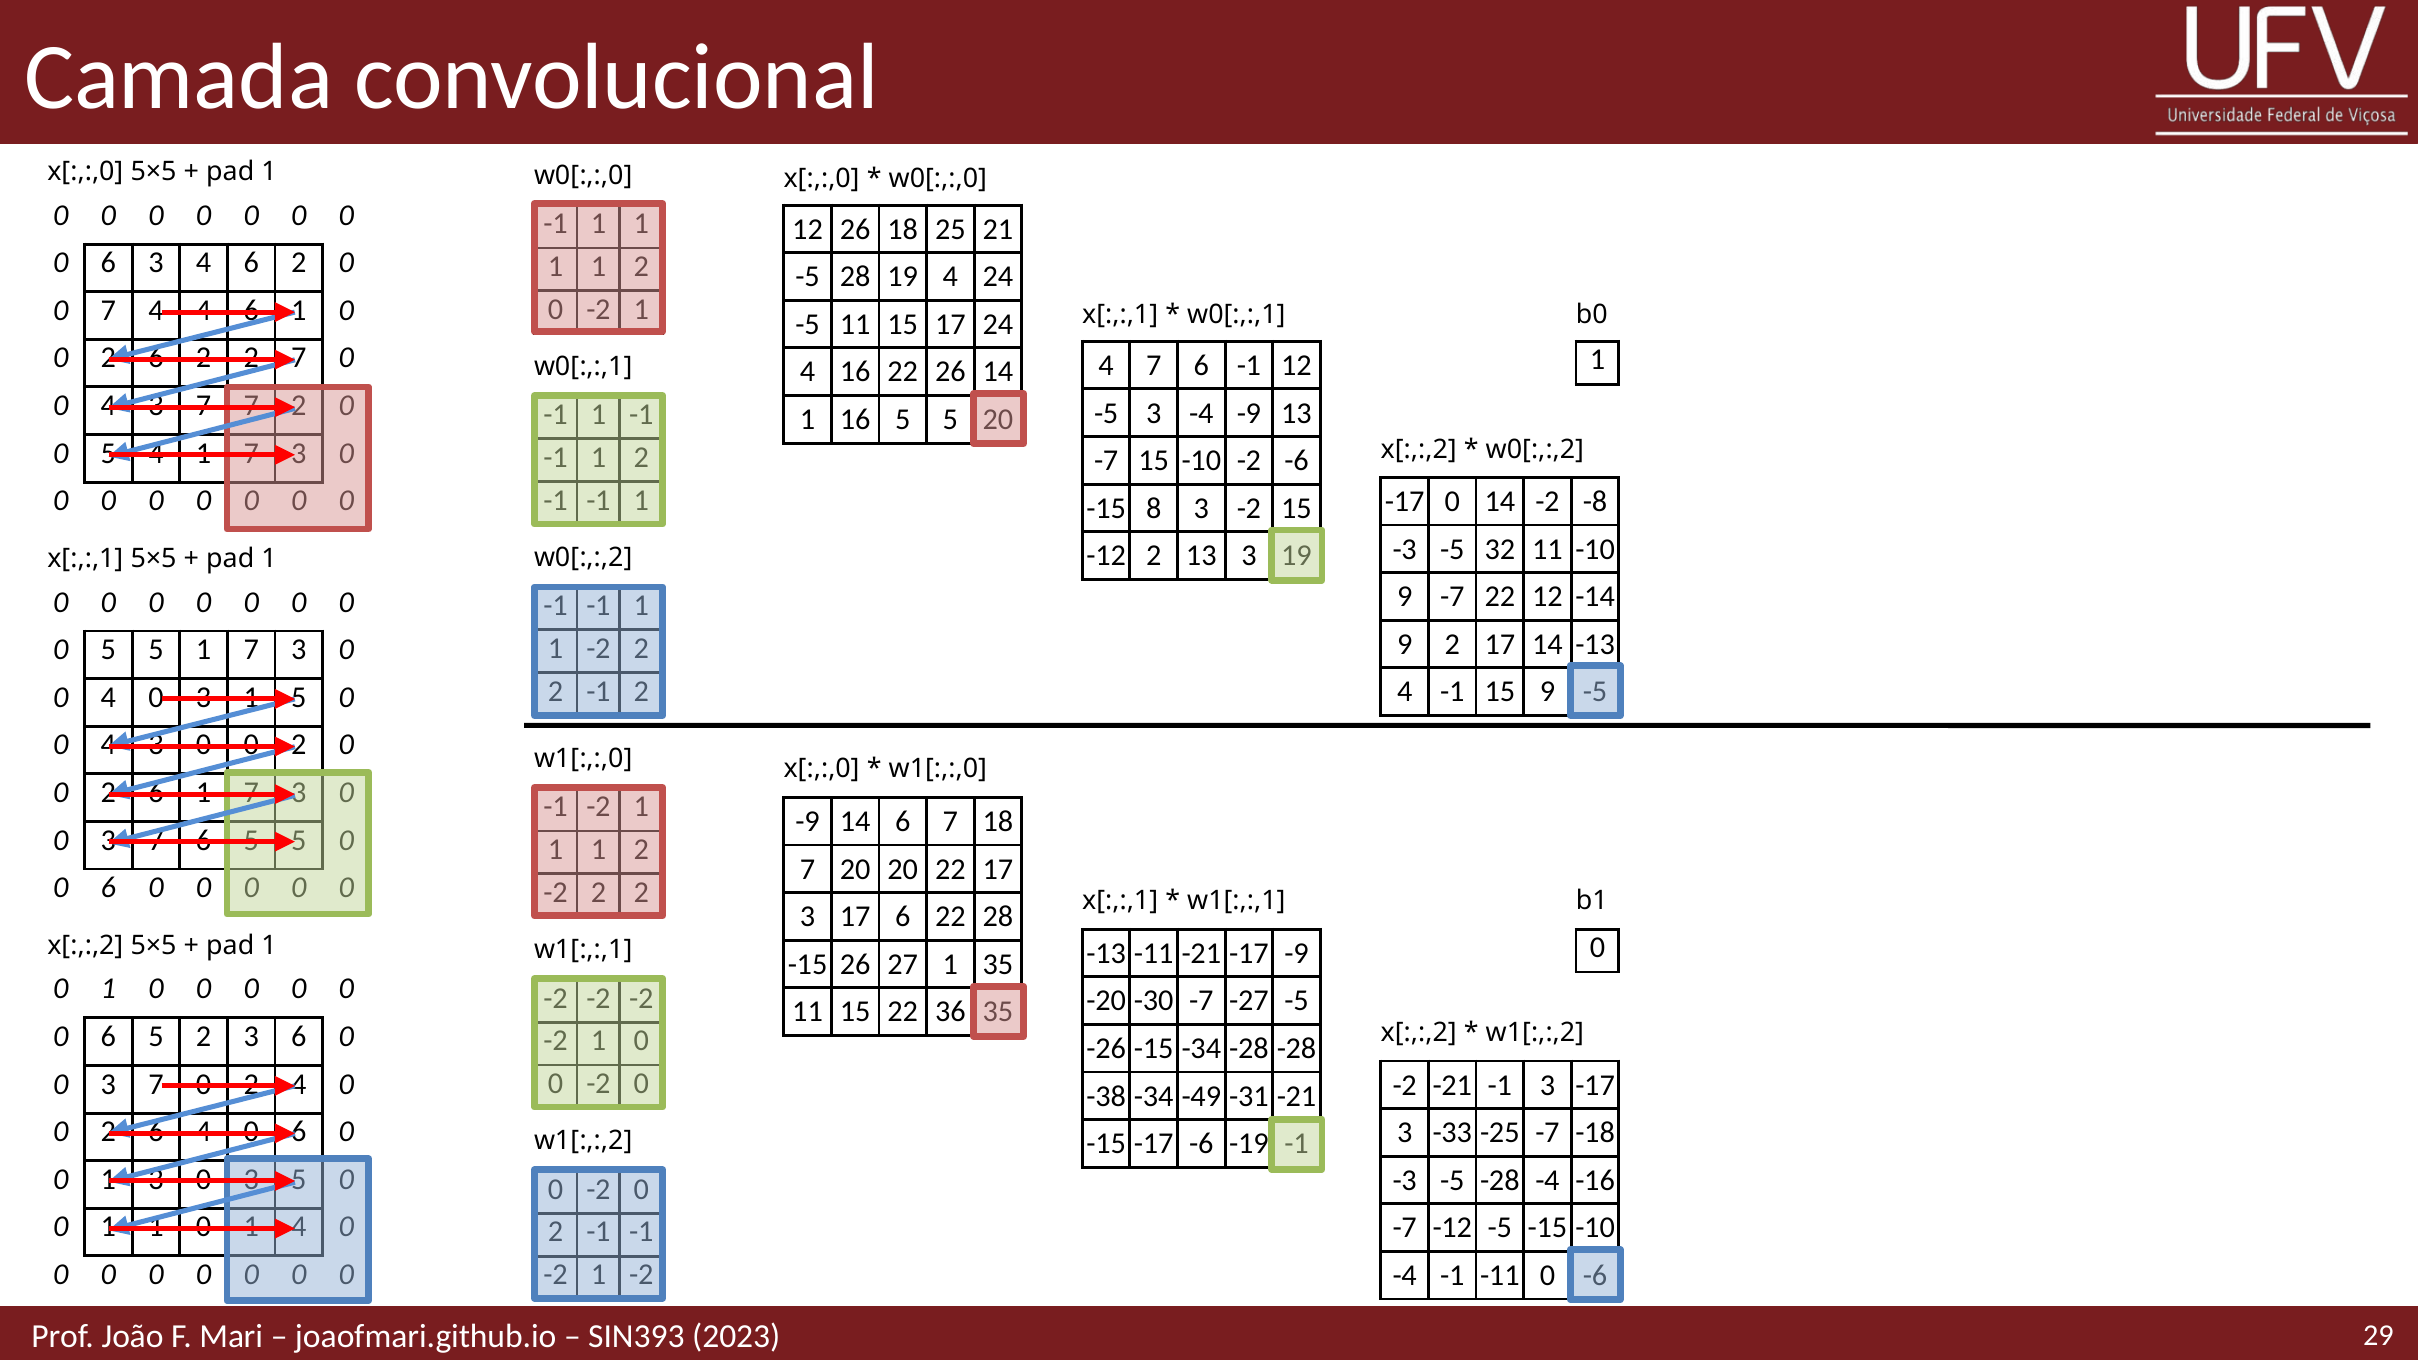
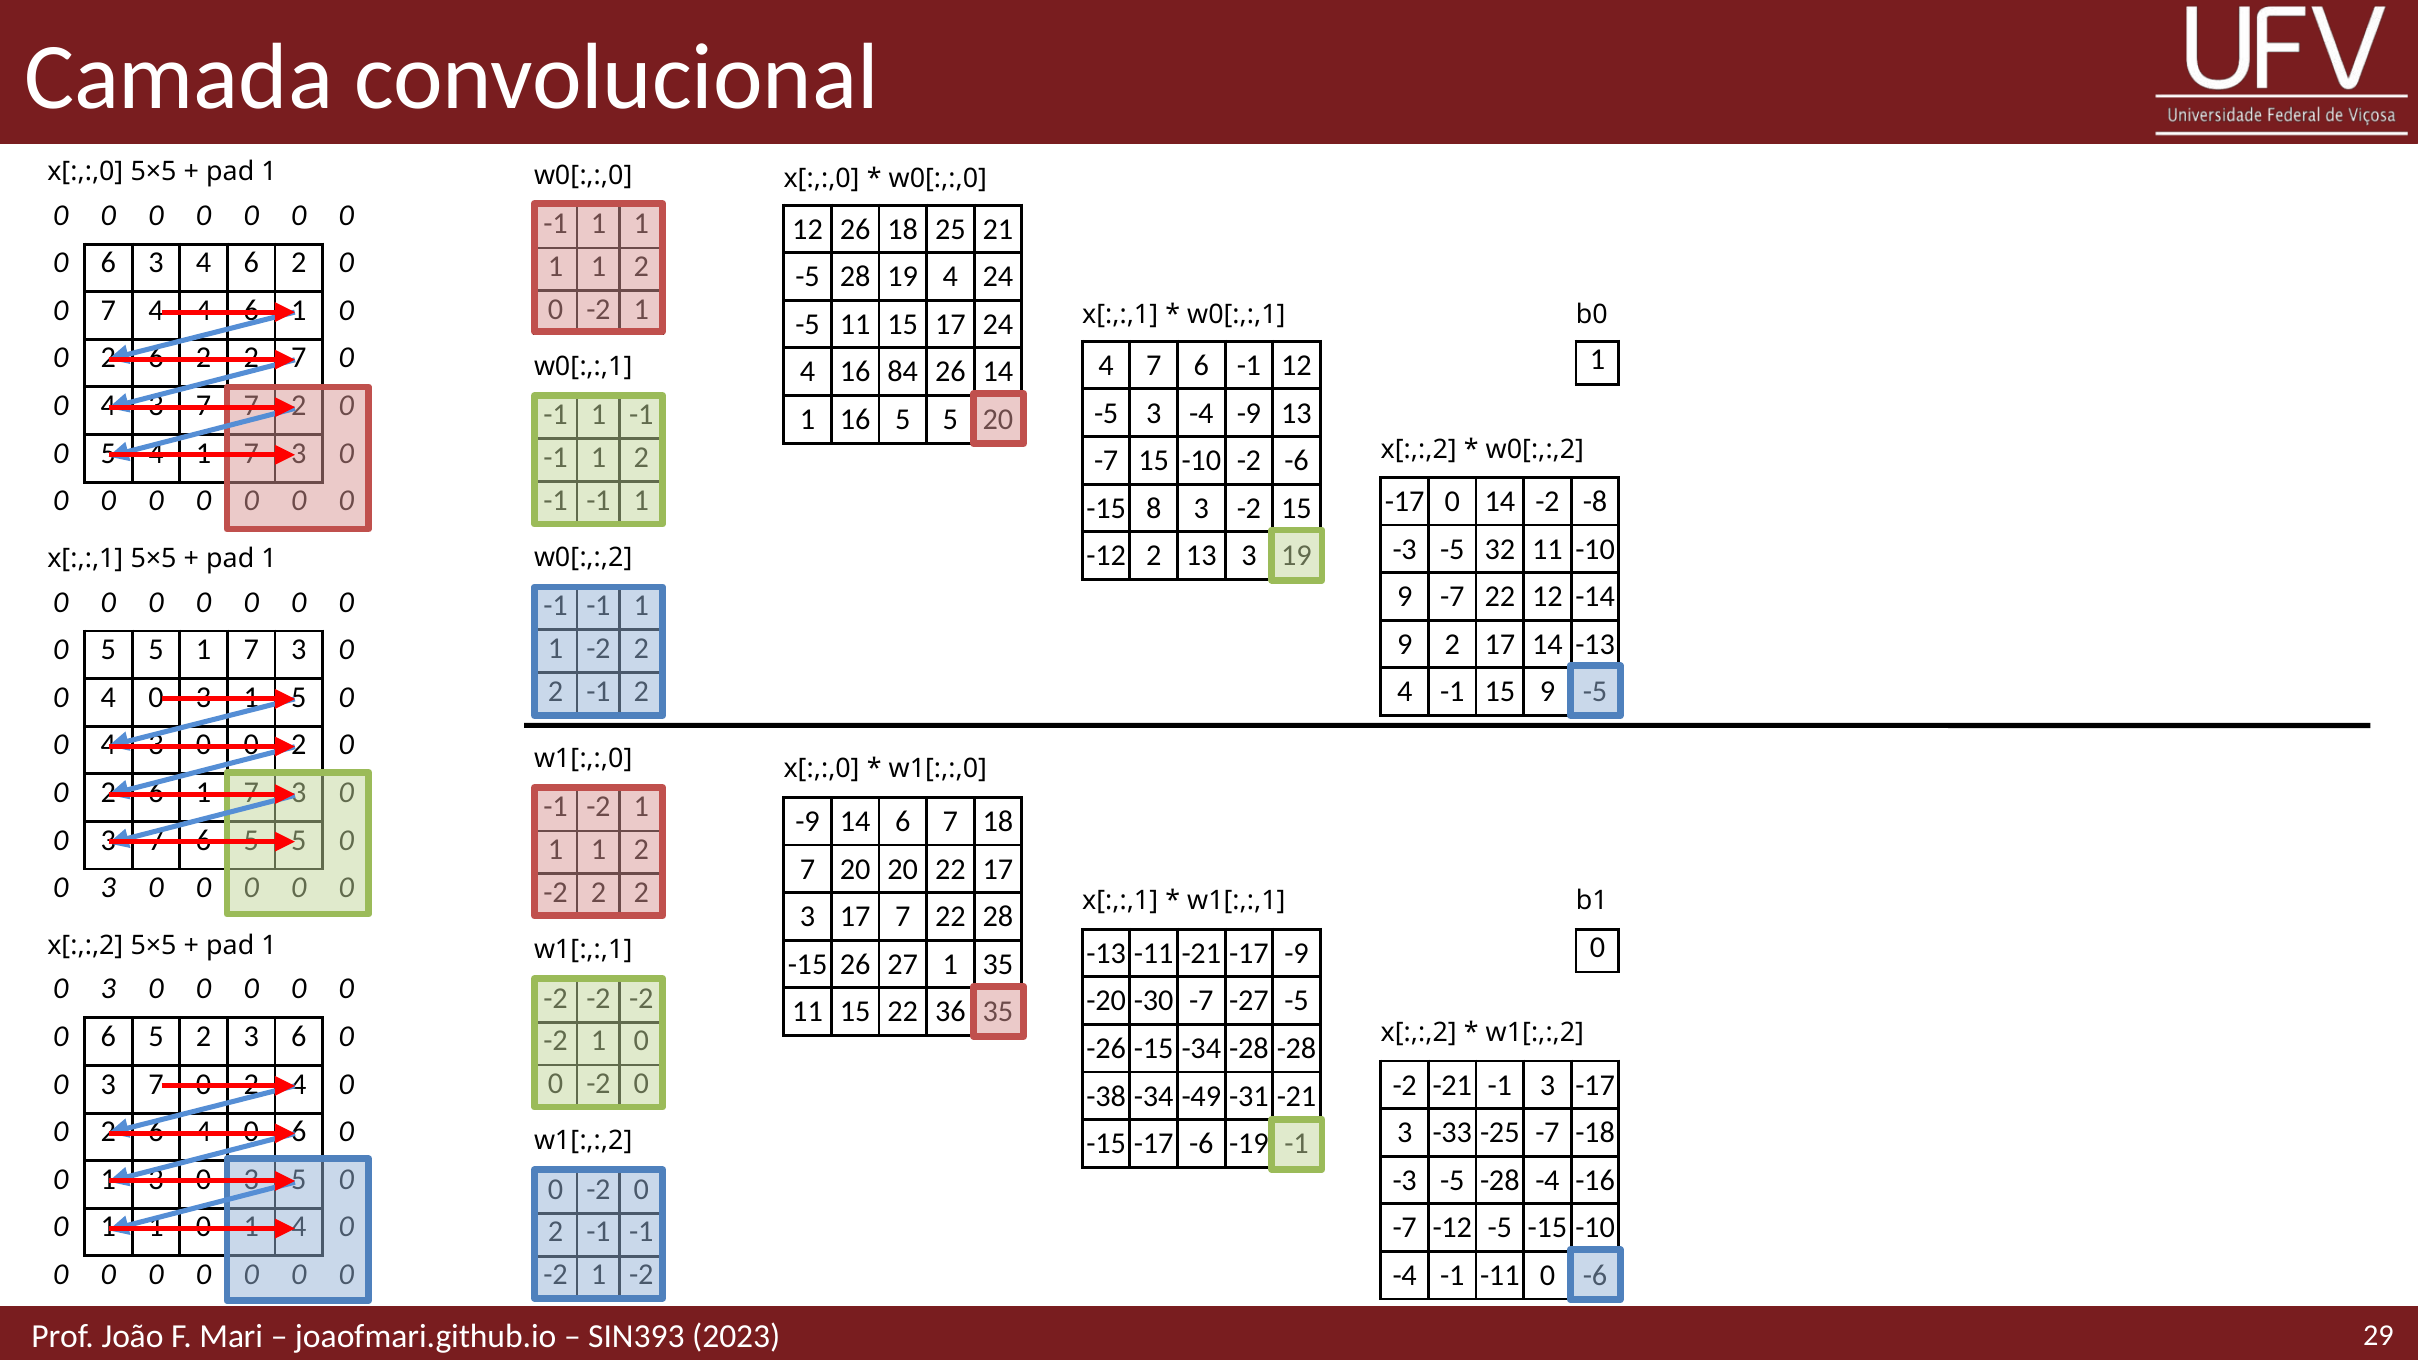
16 22: 22 -> 84
6 at (108, 888): 6 -> 3
17 6: 6 -> 7
1 at (108, 989): 1 -> 3
